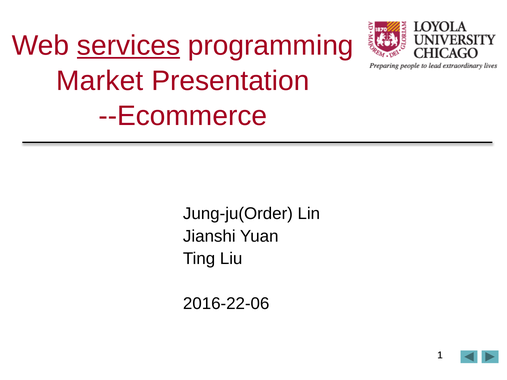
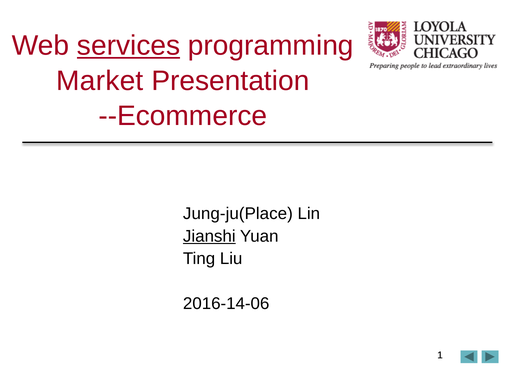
Jung-ju(Order: Jung-ju(Order -> Jung-ju(Place
Jianshi underline: none -> present
2016-22-06: 2016-22-06 -> 2016-14-06
